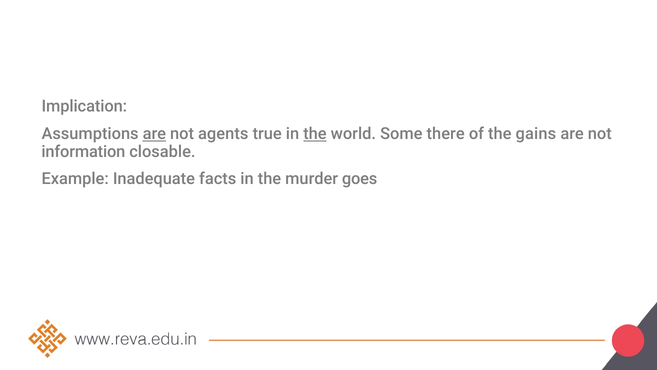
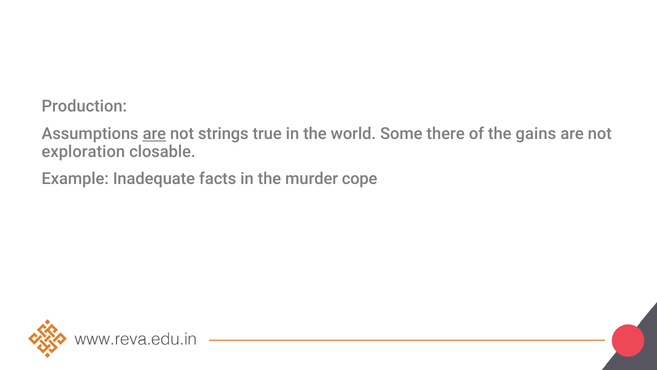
Implication: Implication -> Production
agents: agents -> strings
the at (315, 134) underline: present -> none
information: information -> exploration
goes: goes -> cope
